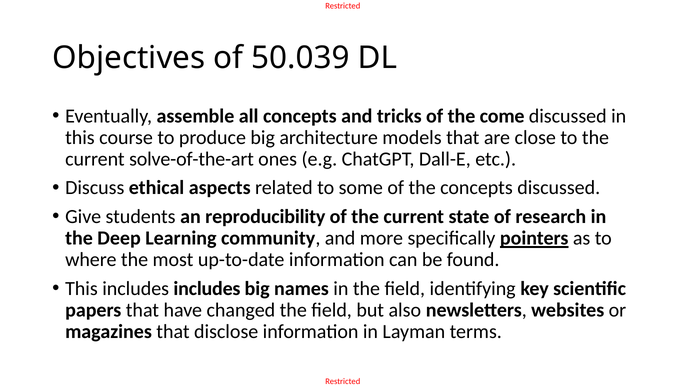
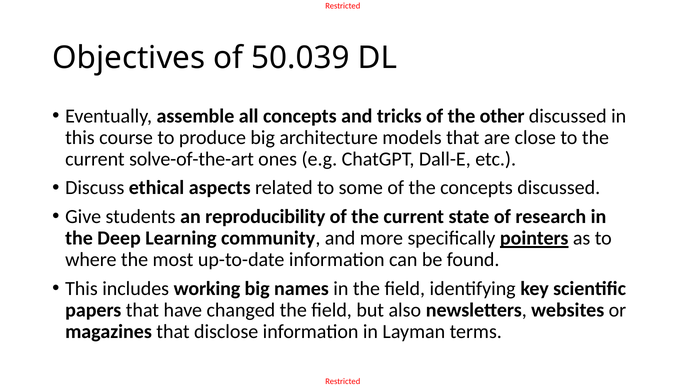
come: come -> other
includes includes: includes -> working
